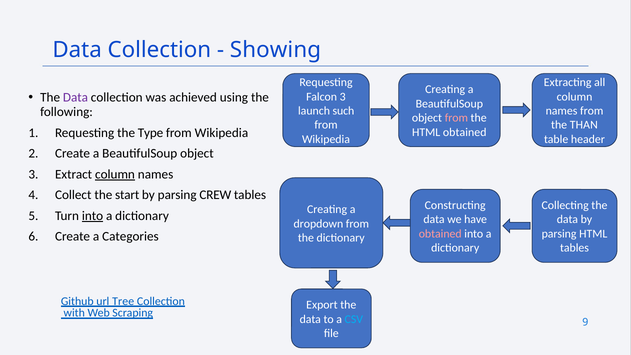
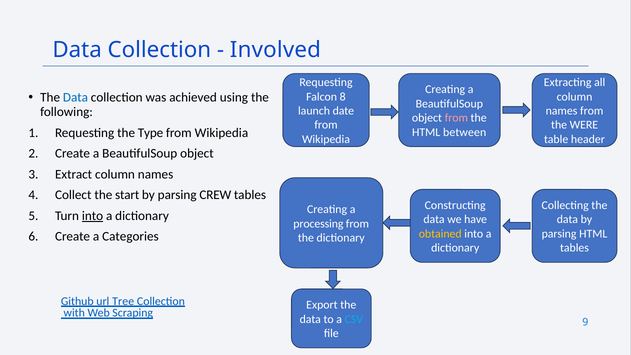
Showing: Showing -> Involved
Data at (75, 98) colour: purple -> blue
Falcon 3: 3 -> 8
such: such -> date
THAN: THAN -> WERE
HTML obtained: obtained -> between
column at (115, 174) underline: present -> none
dropdown: dropdown -> processing
obtained at (440, 234) colour: pink -> yellow
